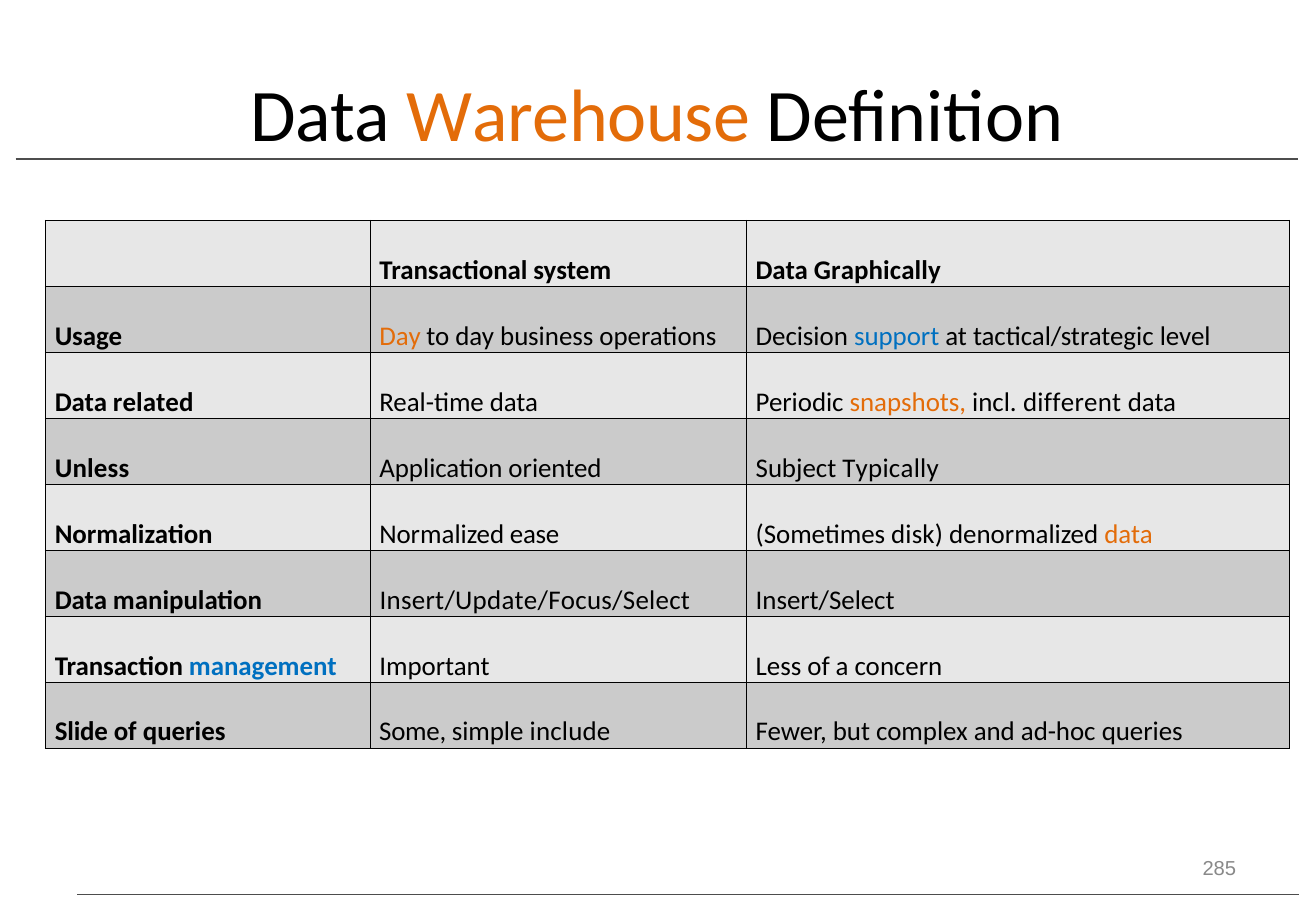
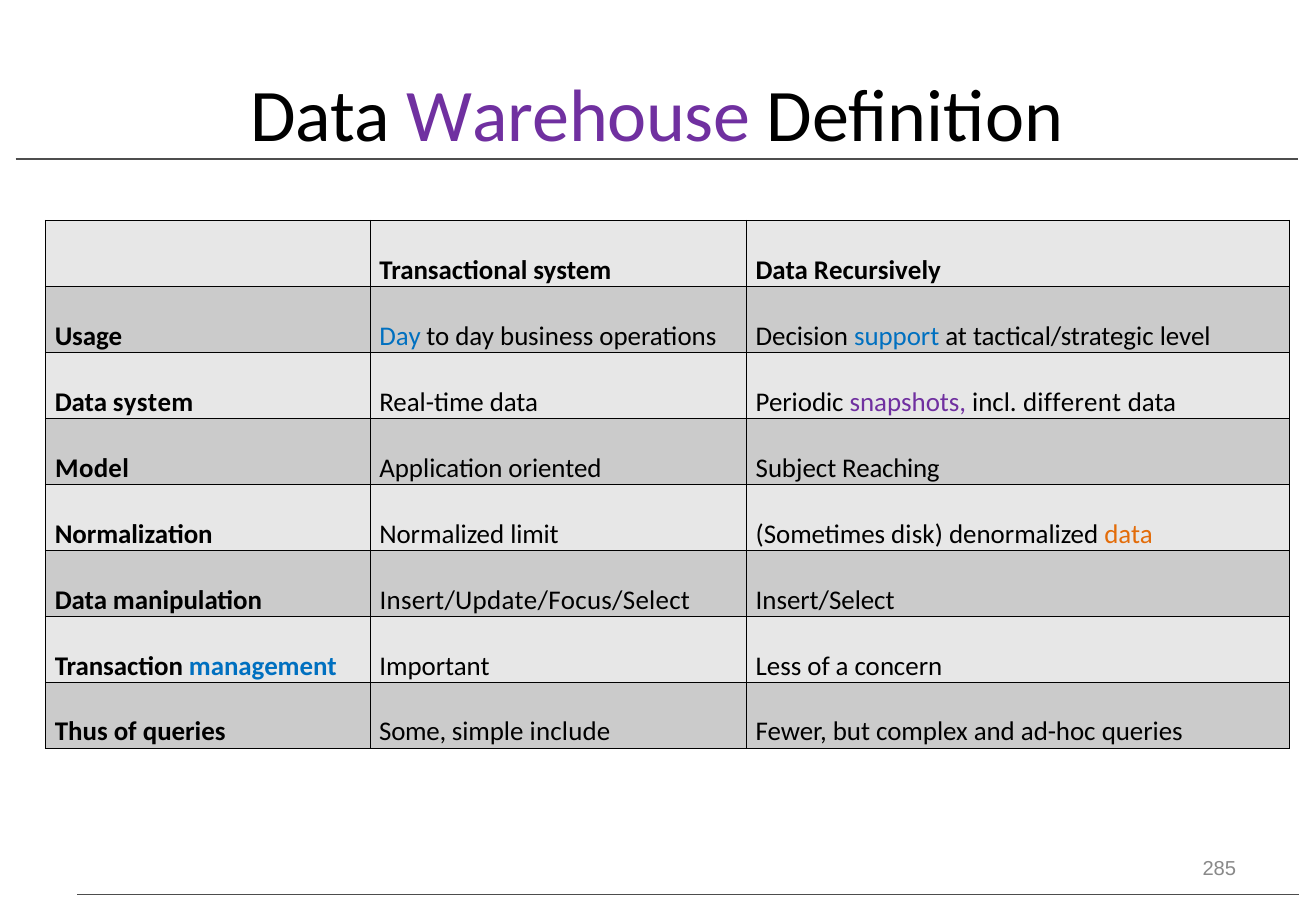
Warehouse colour: orange -> purple
Graphically: Graphically -> Recursively
Day at (400, 336) colour: orange -> blue
Data related: related -> system
snapshots colour: orange -> purple
Unless: Unless -> Model
Typically: Typically -> Reaching
ease: ease -> limit
Slide: Slide -> Thus
